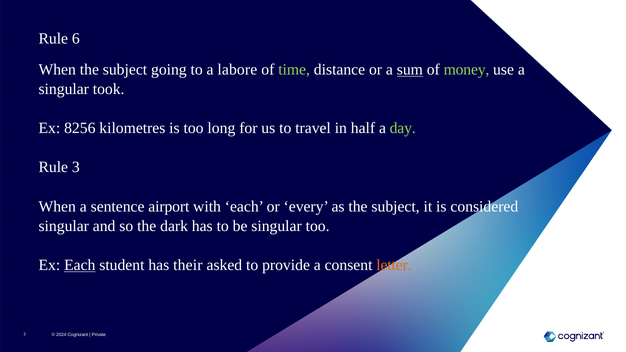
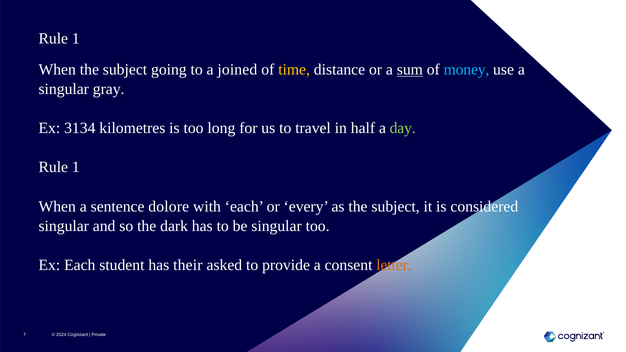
6 at (76, 38): 6 -> 1
labore: labore -> joined
time colour: light green -> yellow
money colour: light green -> light blue
took: took -> gray
8256: 8256 -> 3134
3 at (76, 167): 3 -> 1
airport: airport -> dolore
Each at (80, 265) underline: present -> none
